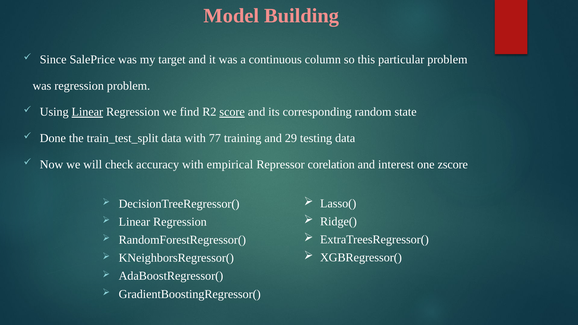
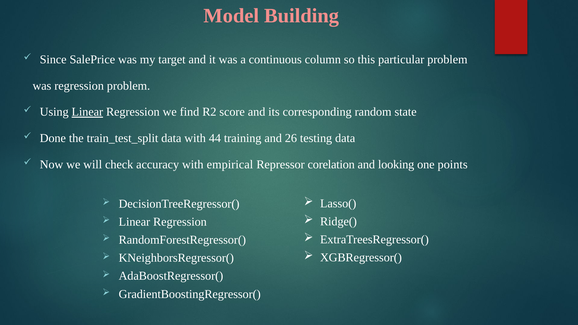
score underline: present -> none
77: 77 -> 44
29: 29 -> 26
interest: interest -> looking
zscore: zscore -> points
